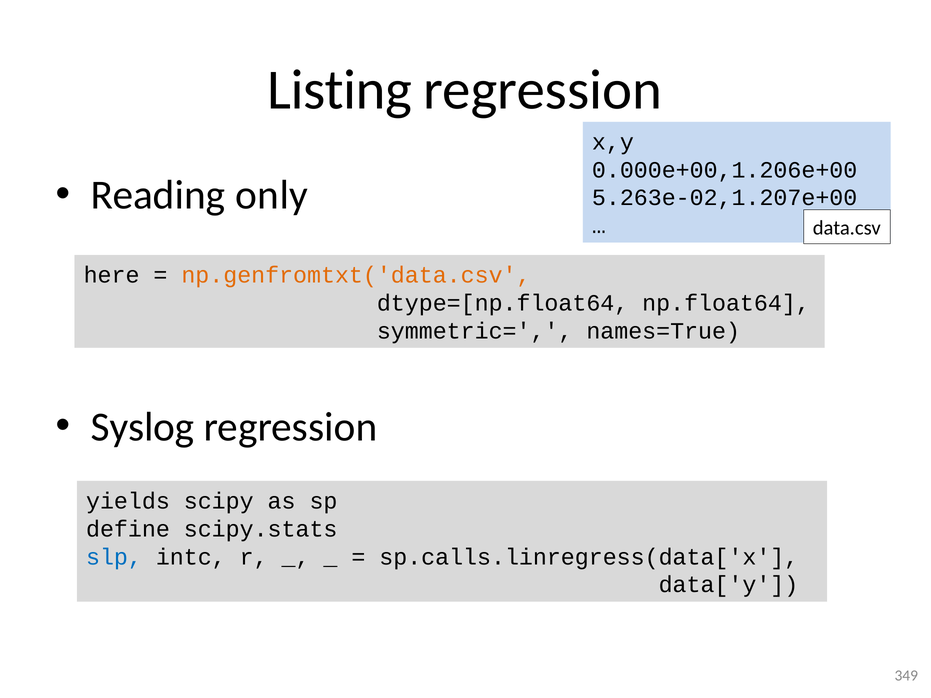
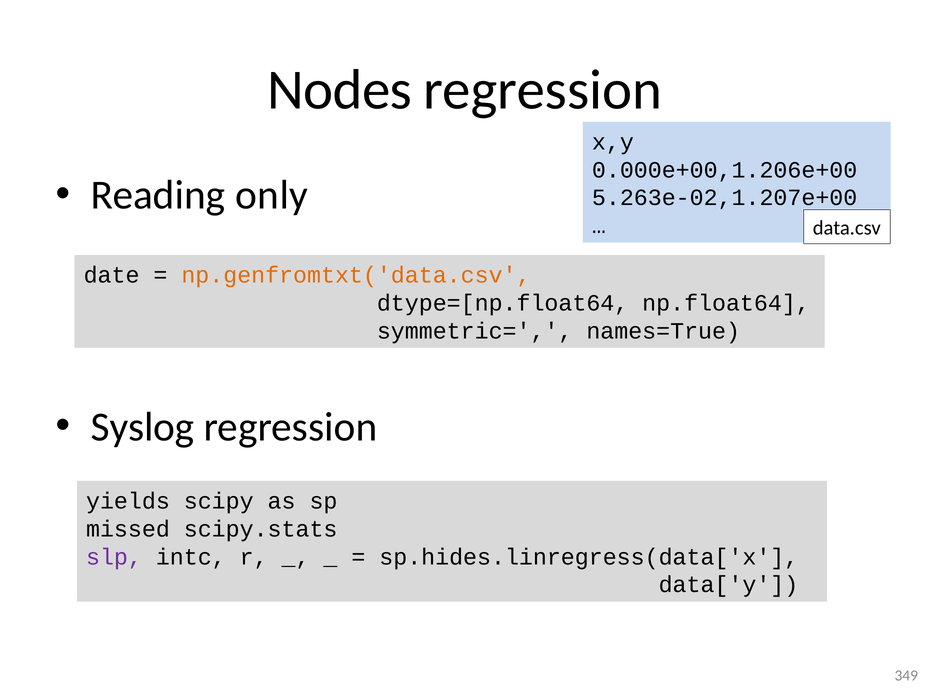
Listing: Listing -> Nodes
here: here -> date
define: define -> missed
slp colour: blue -> purple
sp.calls.linregress(data['x: sp.calls.linregress(data['x -> sp.hides.linregress(data['x
